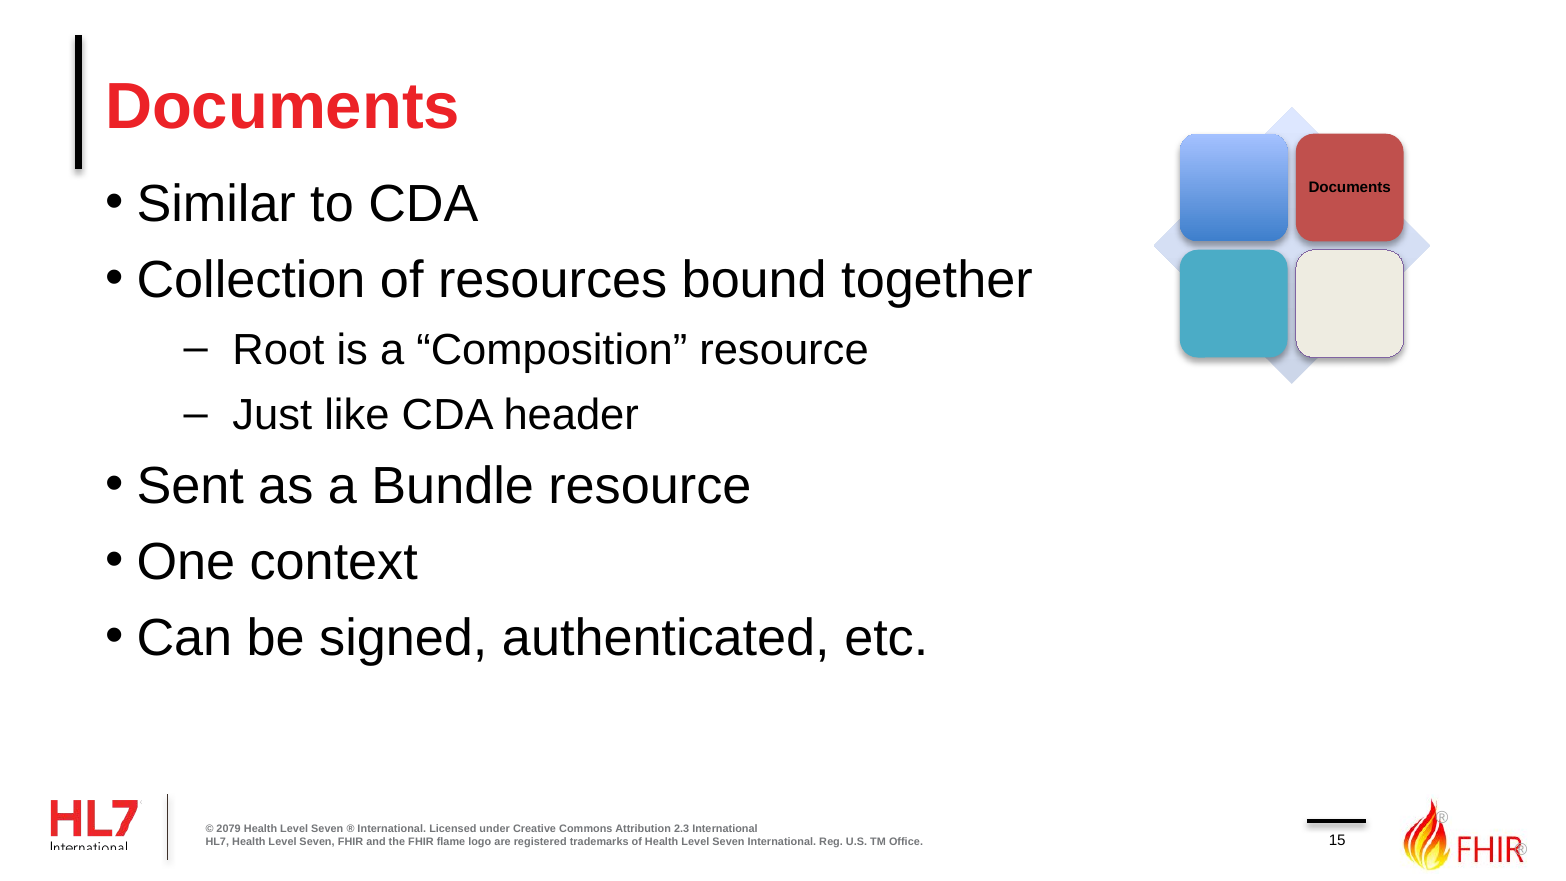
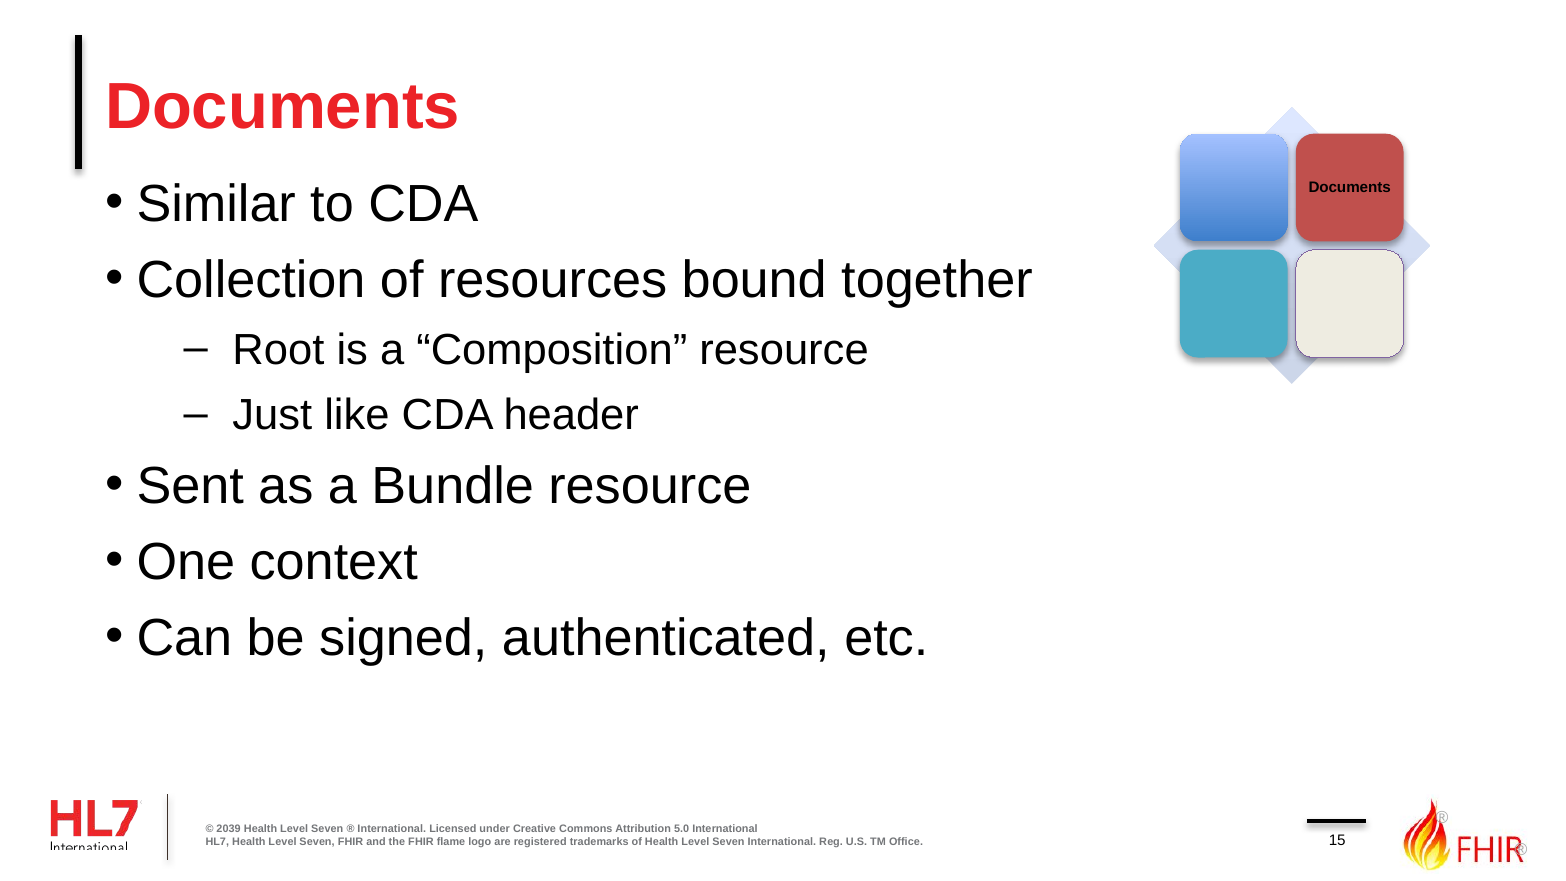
2079: 2079 -> 2039
2.3: 2.3 -> 5.0
